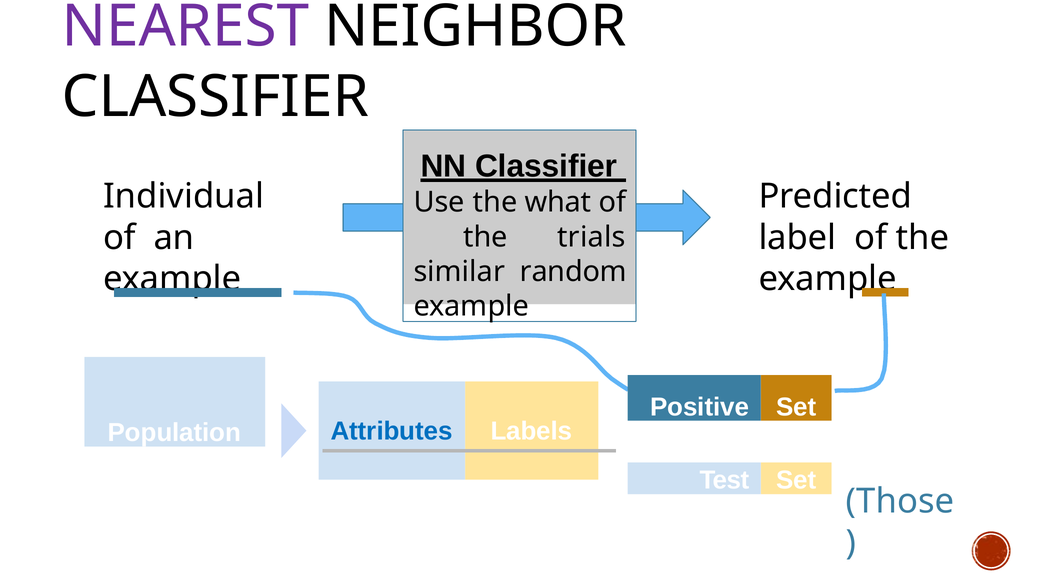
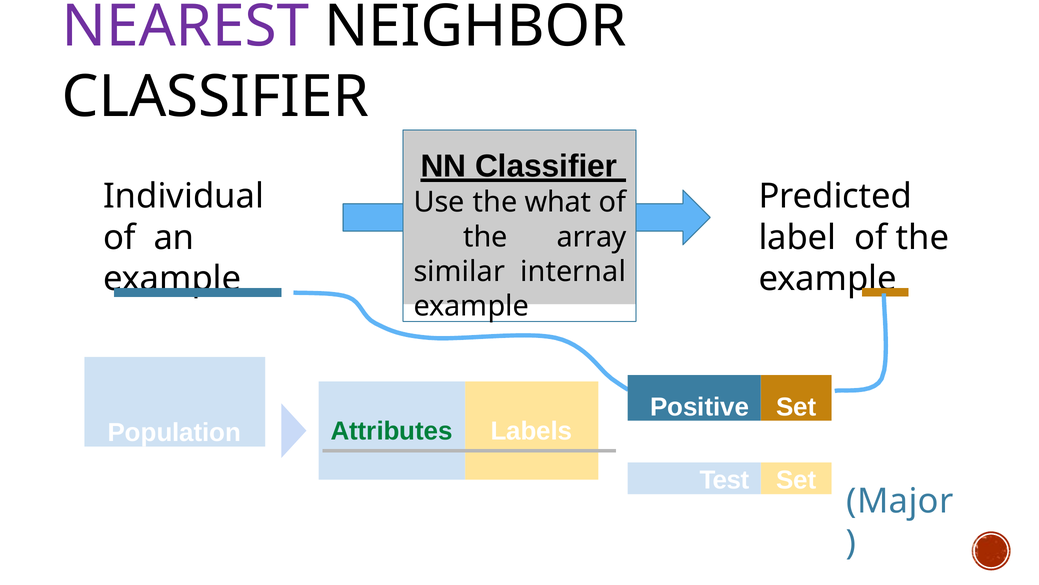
trials: trials -> array
random: random -> internal
Attributes colour: blue -> green
Those: Those -> Major
